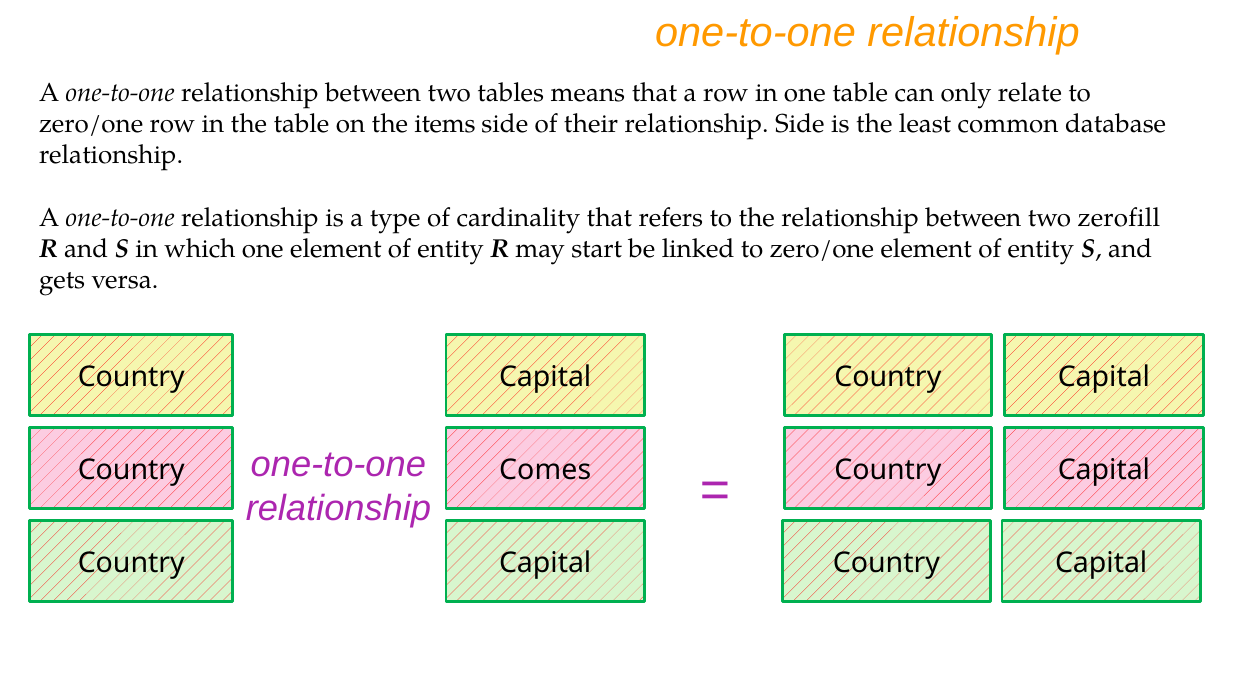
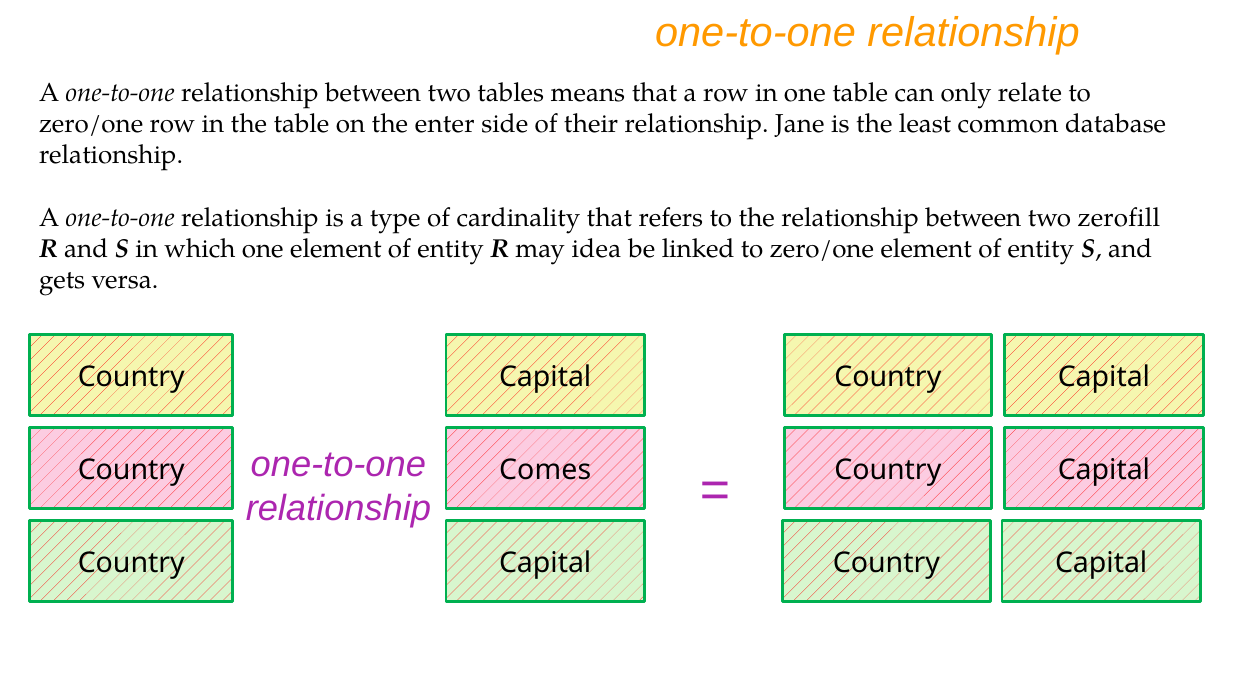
items: items -> enter
relationship Side: Side -> Jane
start: start -> idea
